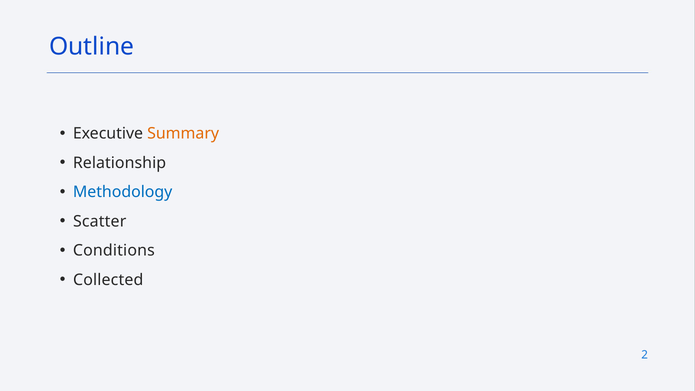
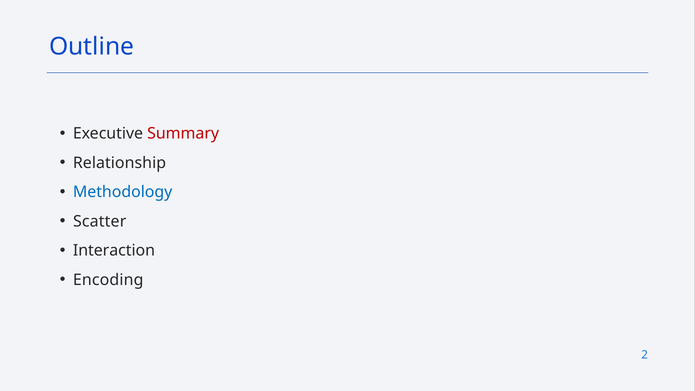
Summary colour: orange -> red
Conditions: Conditions -> Interaction
Collected: Collected -> Encoding
